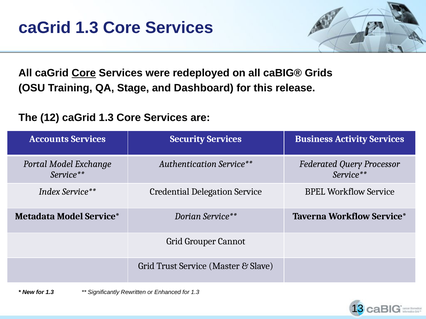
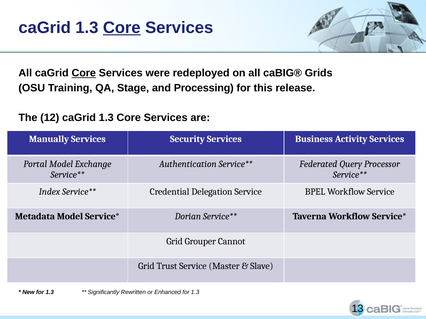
Core at (122, 28) underline: none -> present
Dashboard: Dashboard -> Processing
Accounts: Accounts -> Manually
